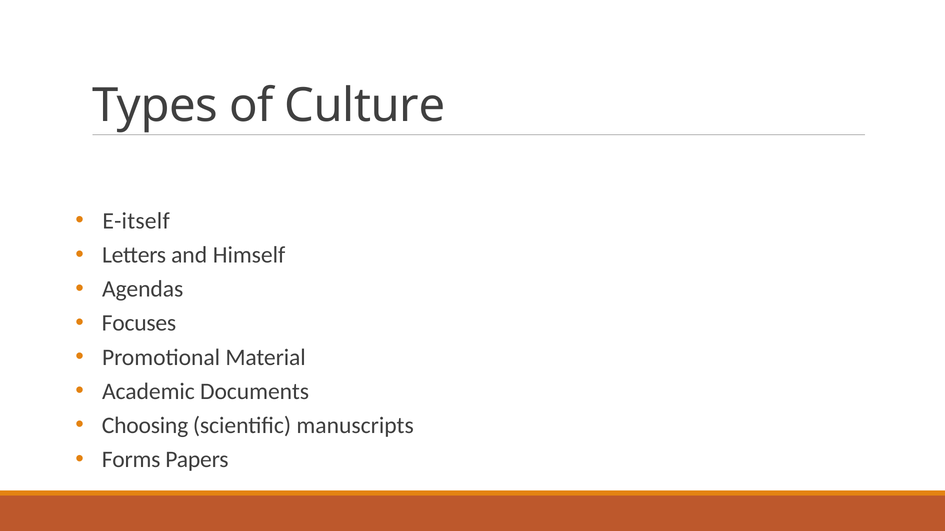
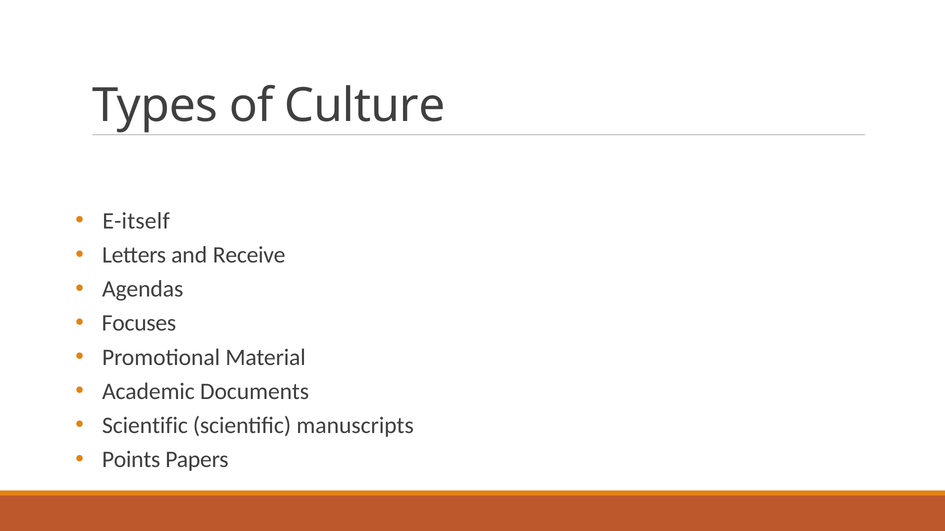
Himself: Himself -> Receive
Choosing at (145, 426): Choosing -> Scientific
Forms: Forms -> Points
